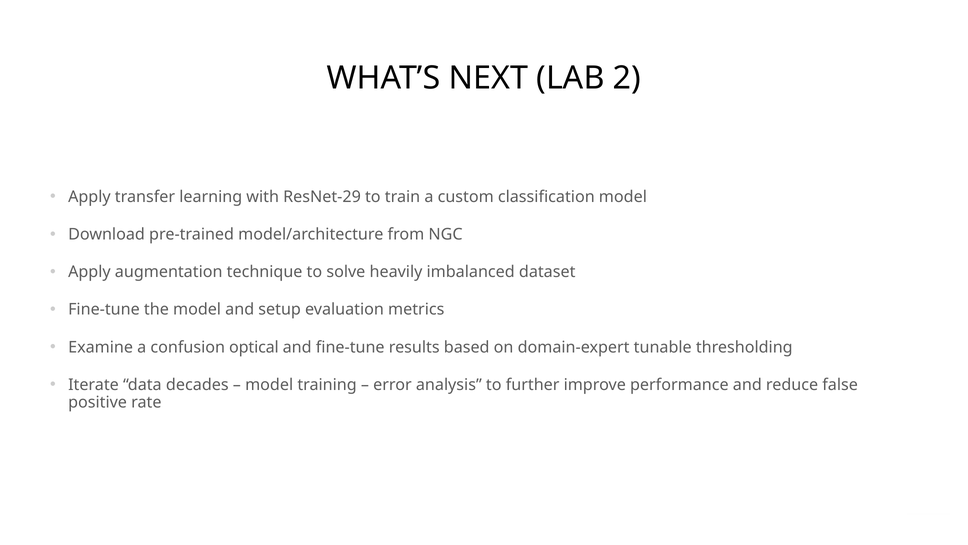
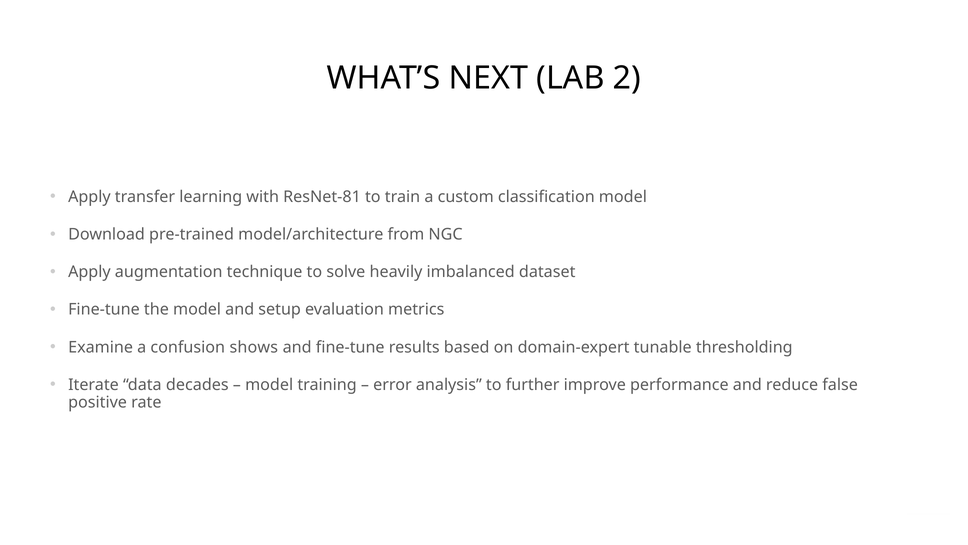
ResNet-29: ResNet-29 -> ResNet-81
optical: optical -> shows
